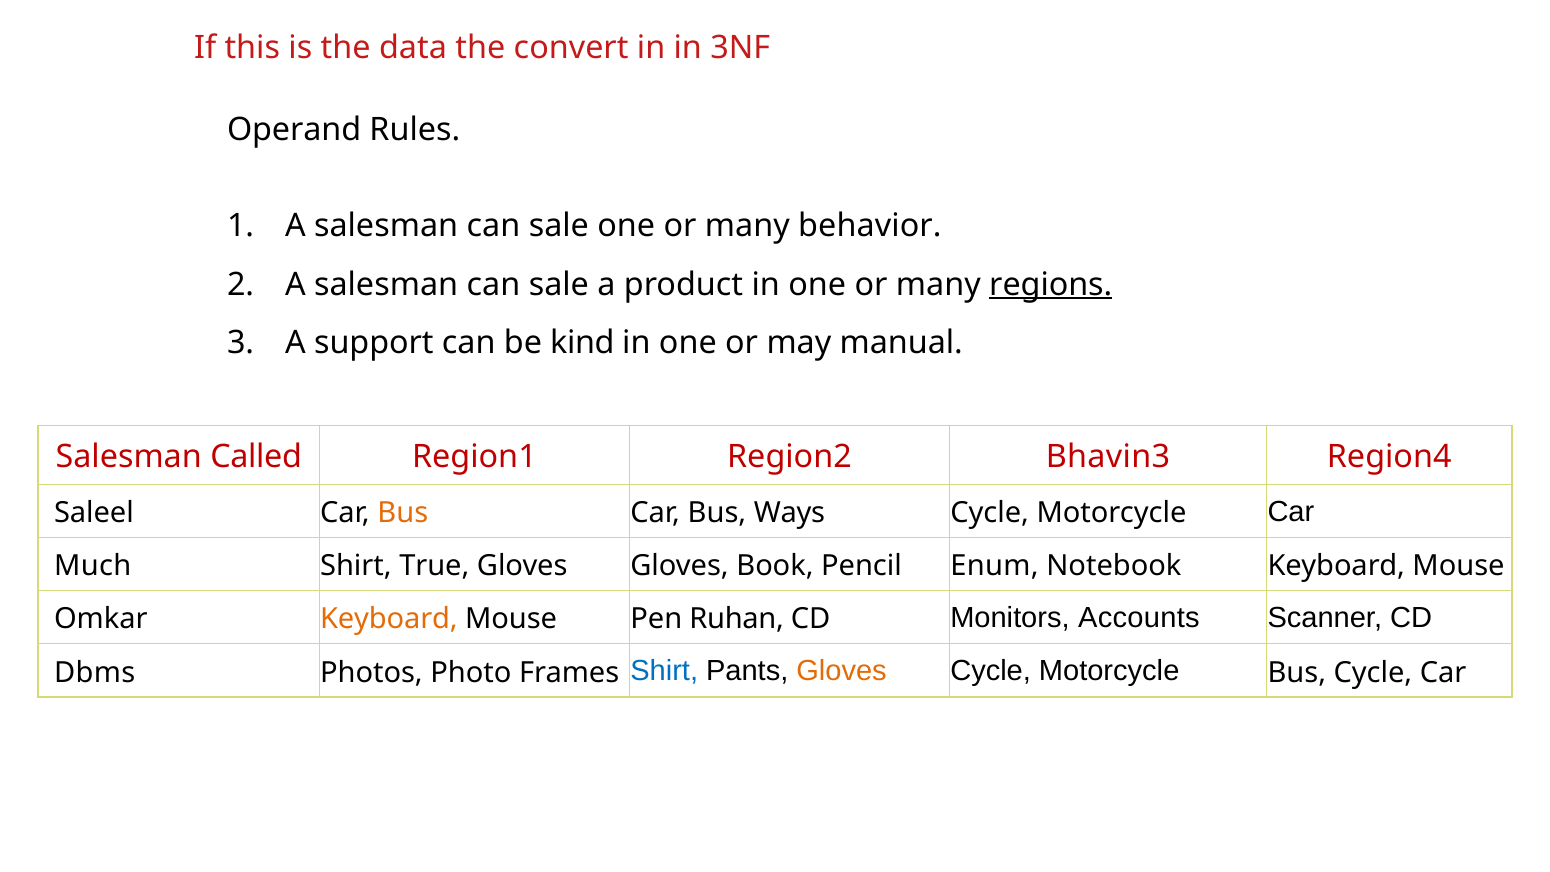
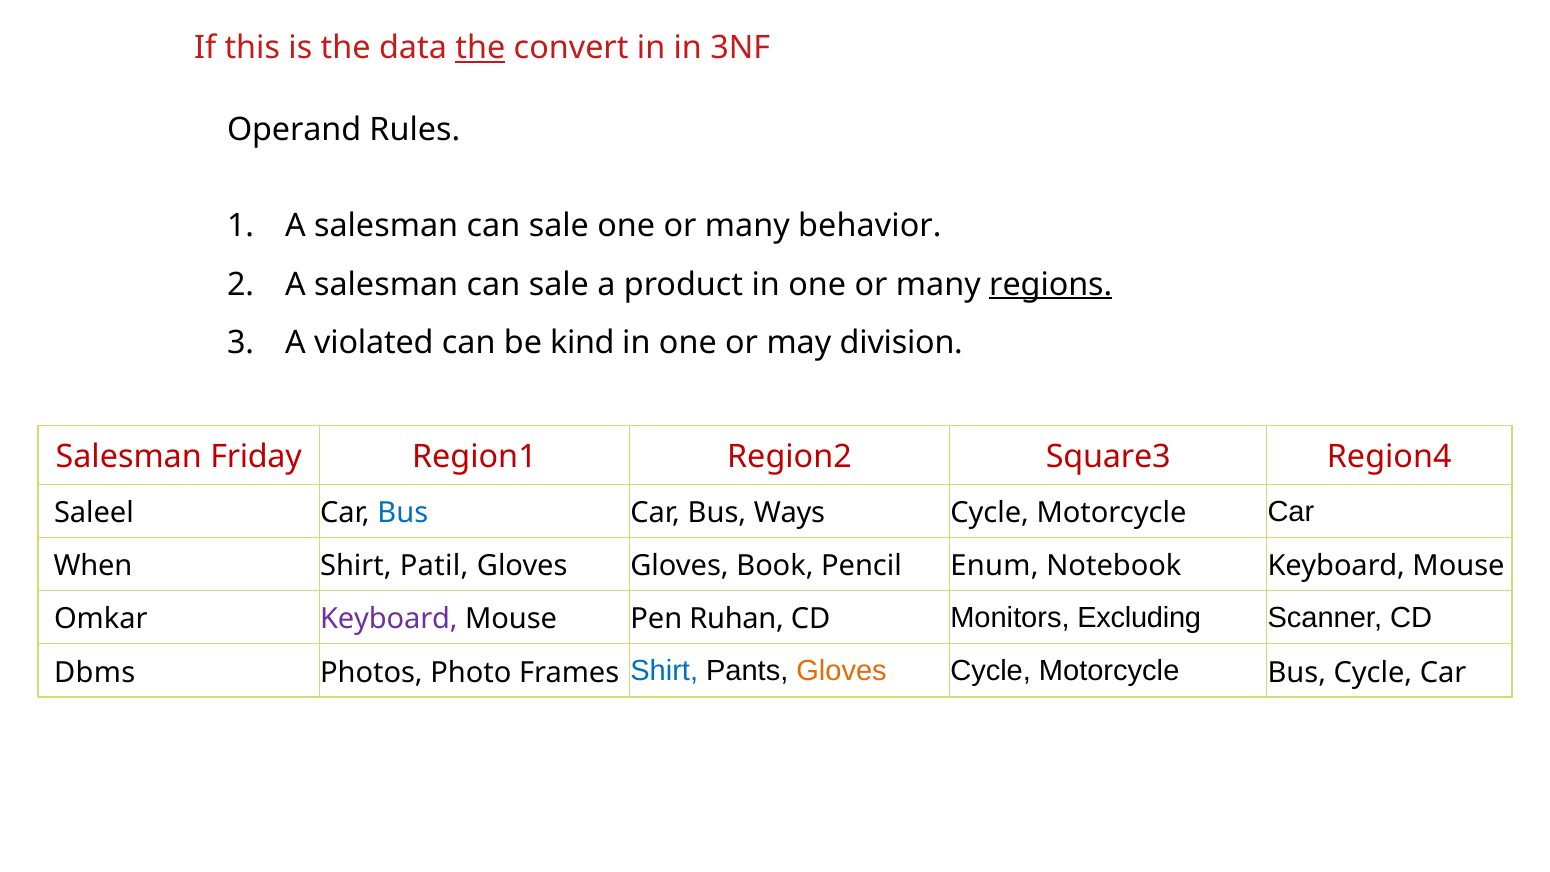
the at (480, 48) underline: none -> present
support: support -> violated
manual: manual -> division
Called: Called -> Friday
Bhavin3: Bhavin3 -> Square3
Bus at (403, 513) colour: orange -> blue
Much: Much -> When
True: True -> Patil
Keyboard at (389, 619) colour: orange -> purple
Accounts: Accounts -> Excluding
